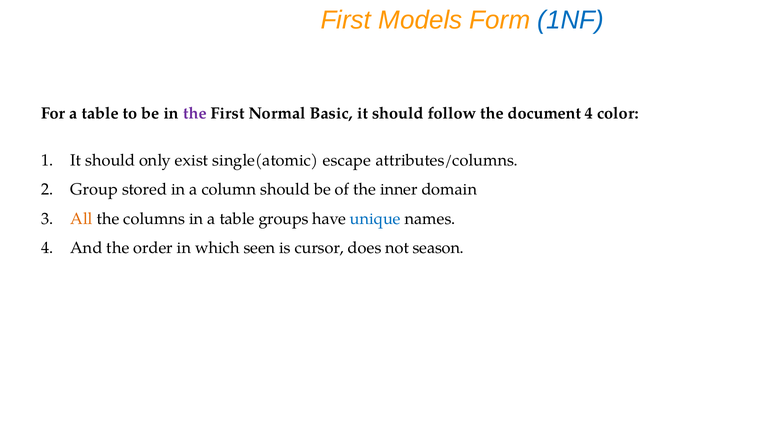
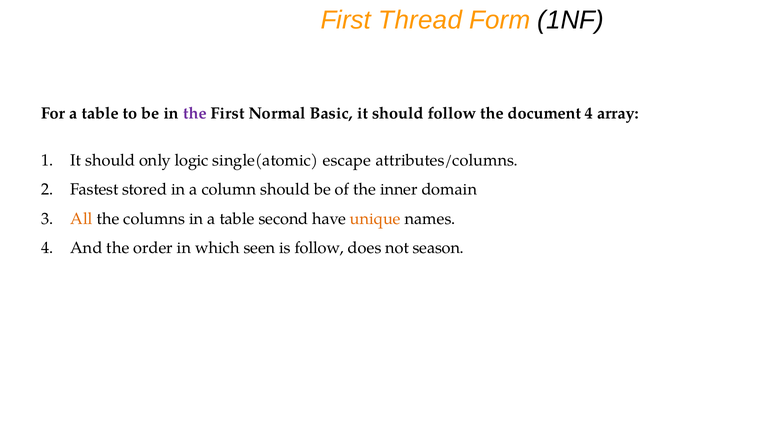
Models: Models -> Thread
1NF colour: blue -> black
color: color -> array
exist: exist -> logic
Group: Group -> Fastest
groups: groups -> second
unique colour: blue -> orange
is cursor: cursor -> follow
